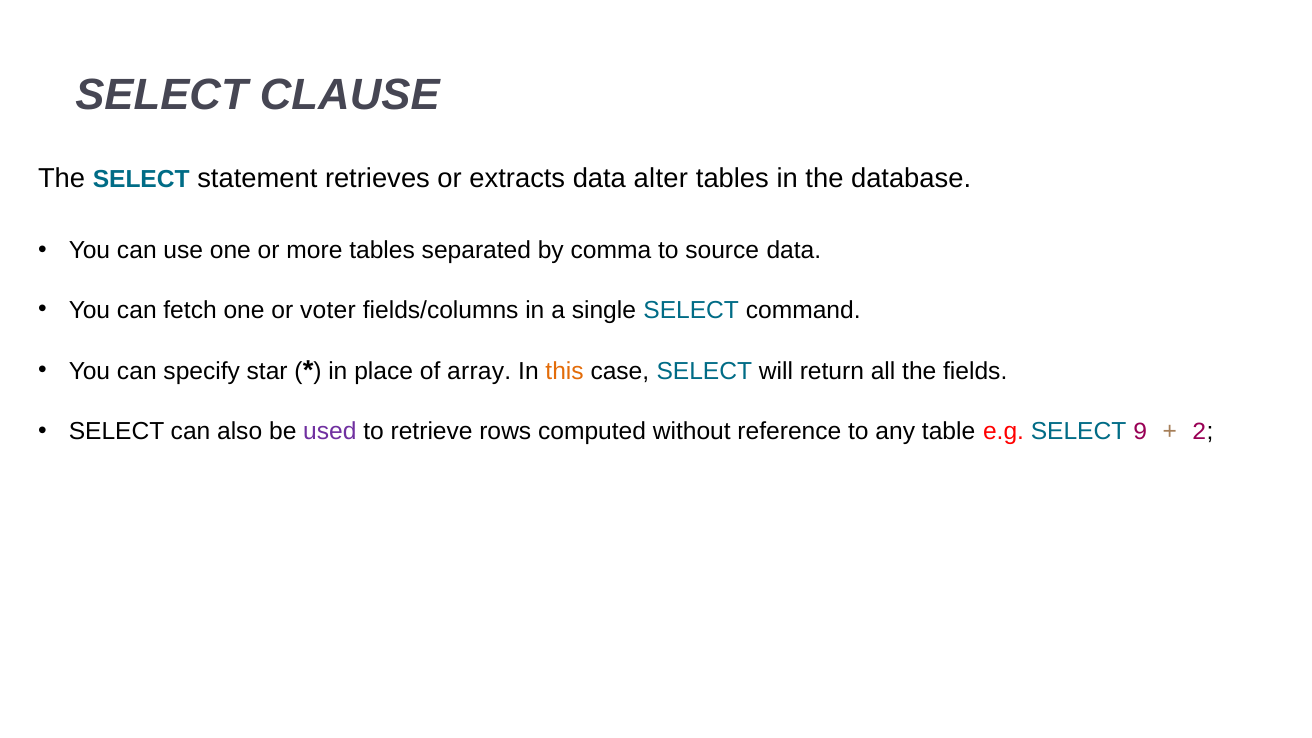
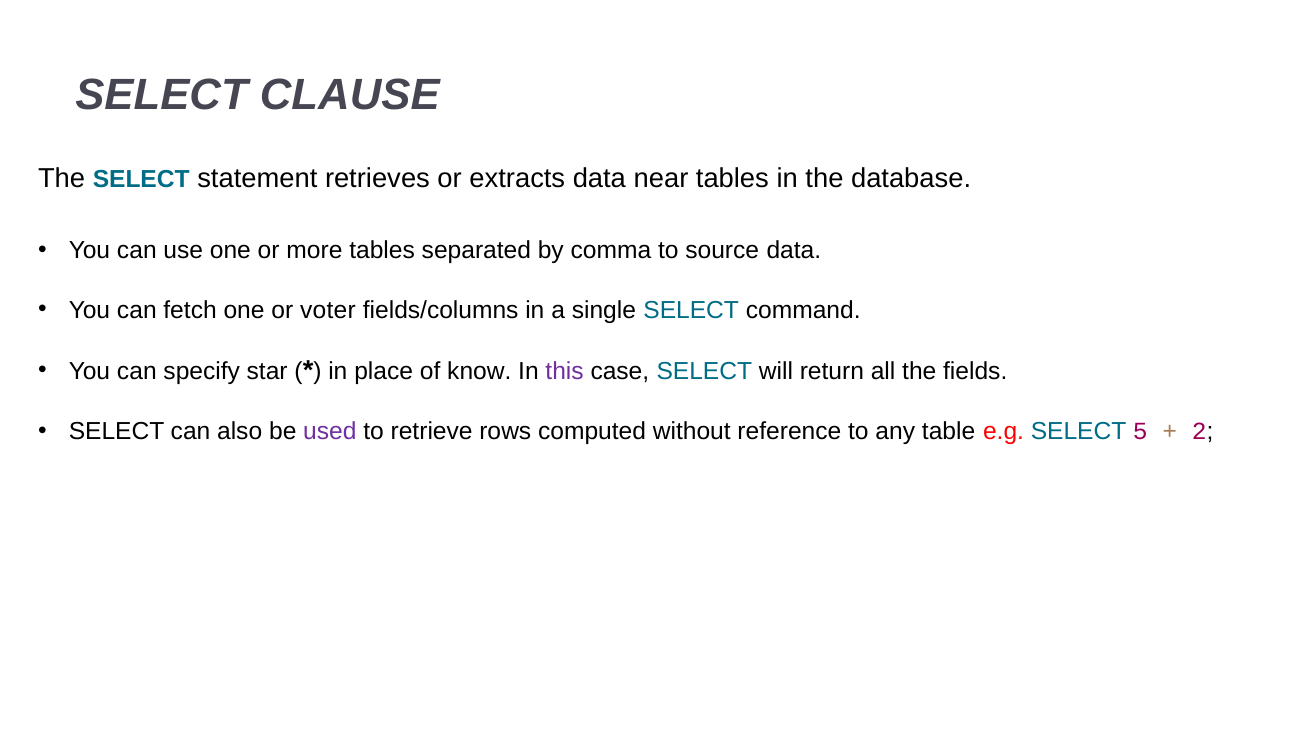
alter: alter -> near
array: array -> know
this colour: orange -> purple
9: 9 -> 5
